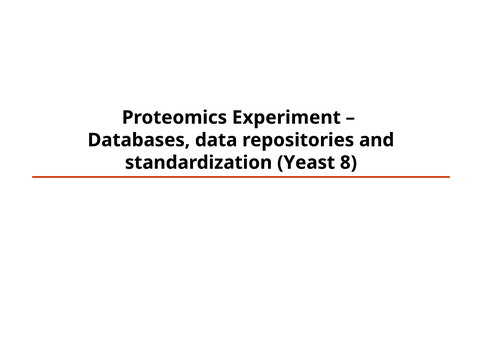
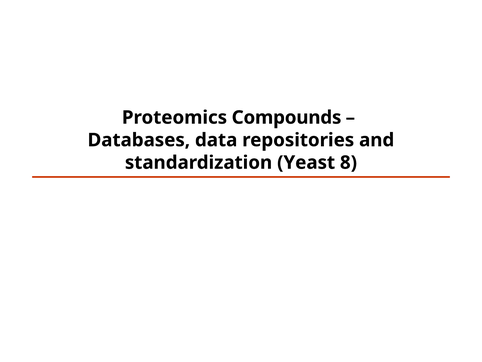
Experiment: Experiment -> Compounds
